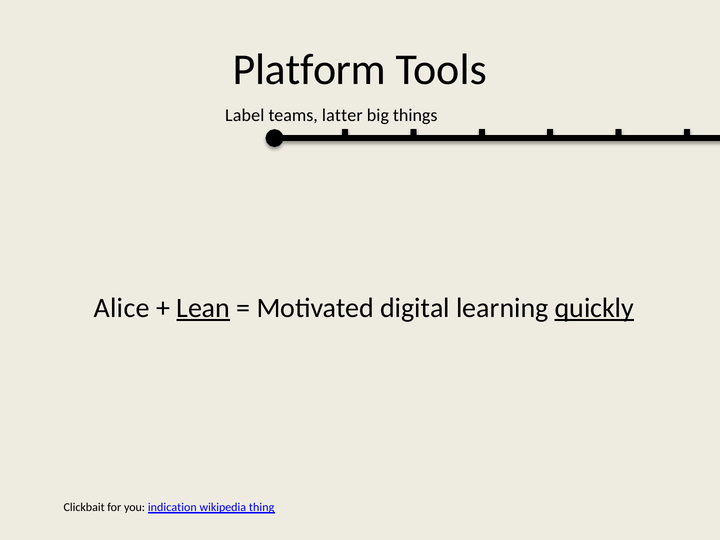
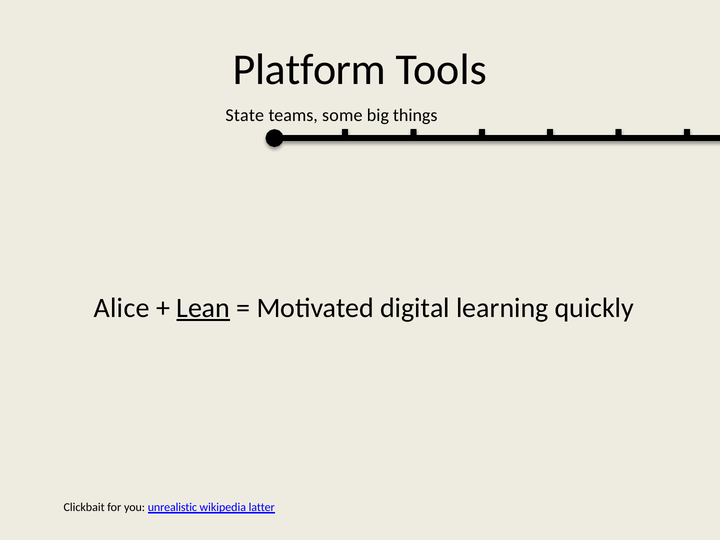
Label: Label -> State
latter: latter -> some
quickly underline: present -> none
indication: indication -> unrealistic
thing: thing -> latter
